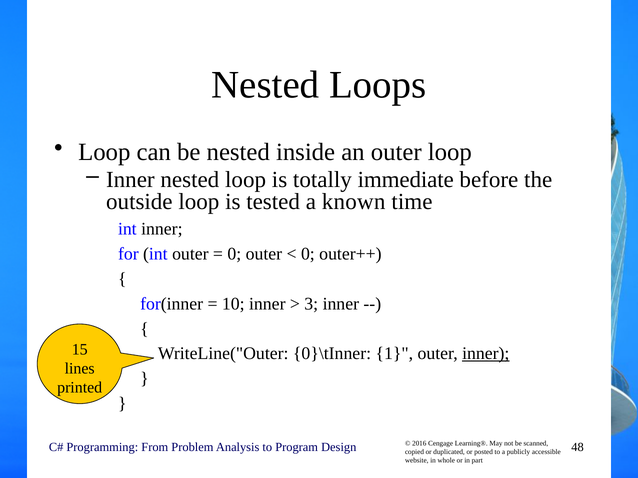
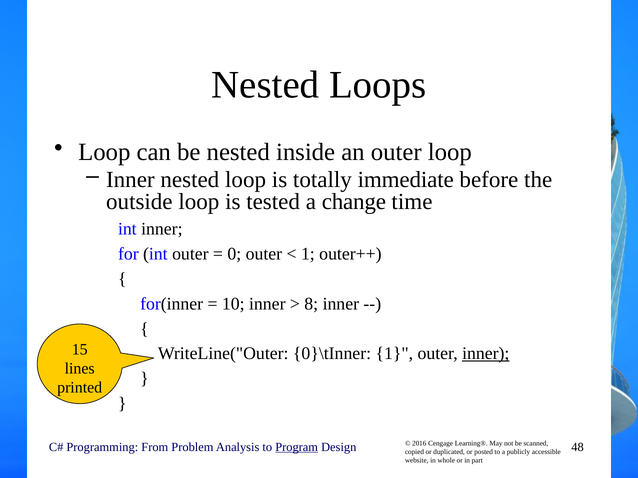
known: known -> change
0 at (308, 254): 0 -> 1
3: 3 -> 8
Program underline: none -> present
